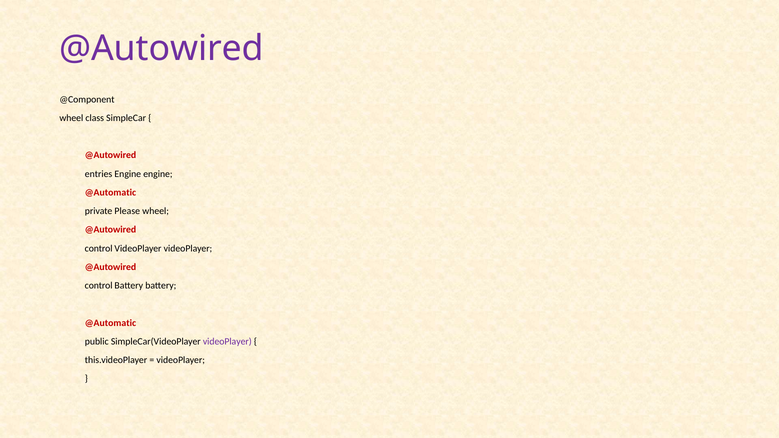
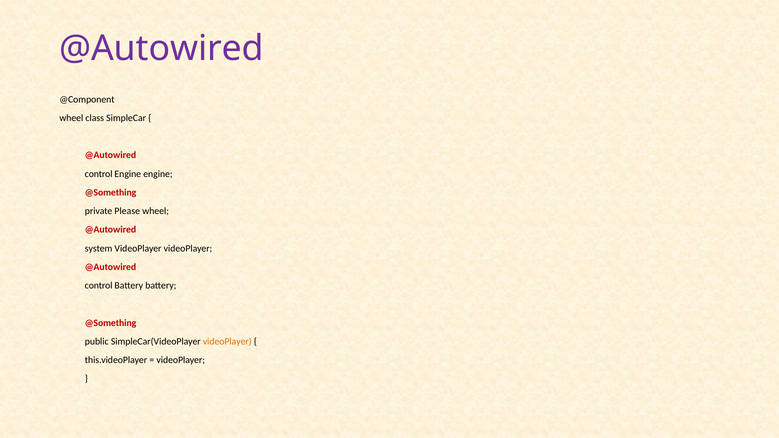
entries at (99, 174): entries -> control
@Automatic at (110, 193): @Automatic -> @Something
control at (99, 248): control -> system
@Automatic at (110, 323): @Automatic -> @Something
videoPlayer at (227, 342) colour: purple -> orange
